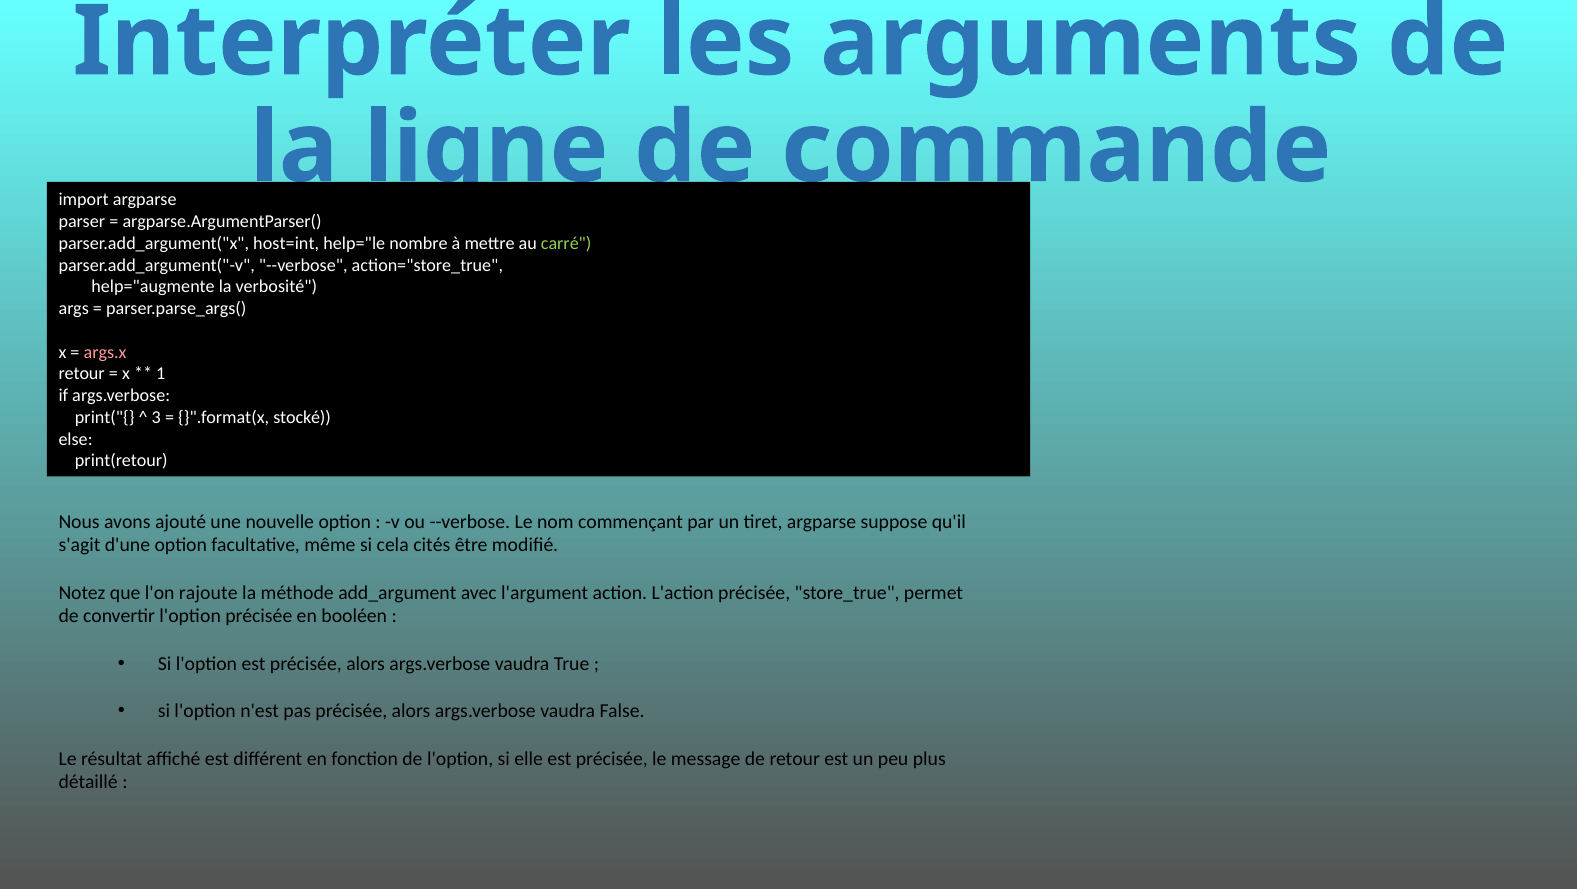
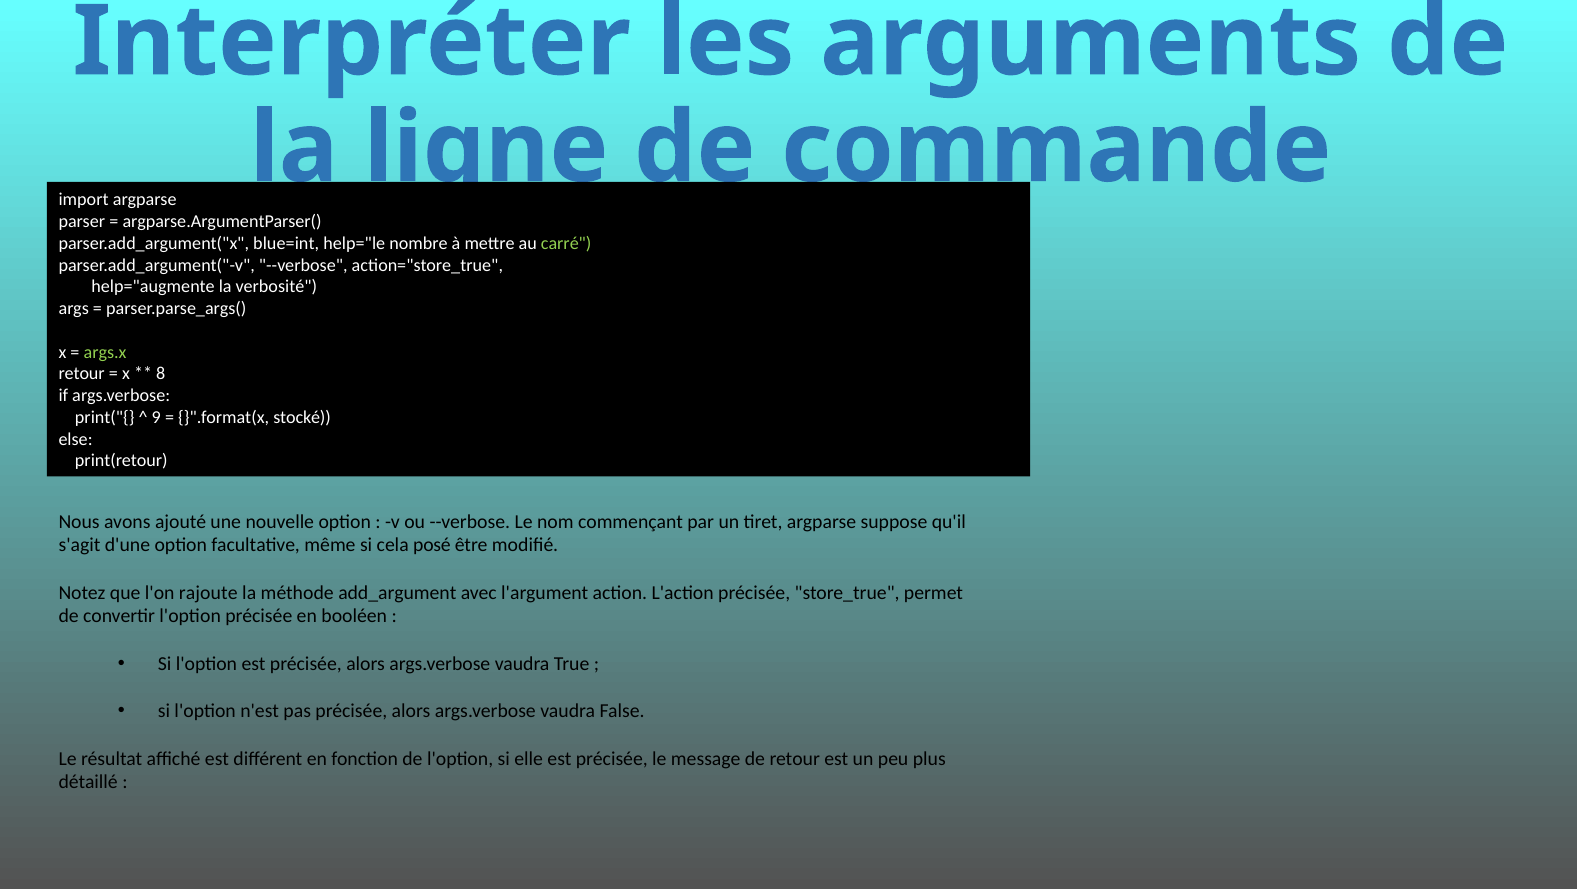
host=int: host=int -> blue=int
args.x colour: pink -> light green
1: 1 -> 8
3: 3 -> 9
cités: cités -> posé
